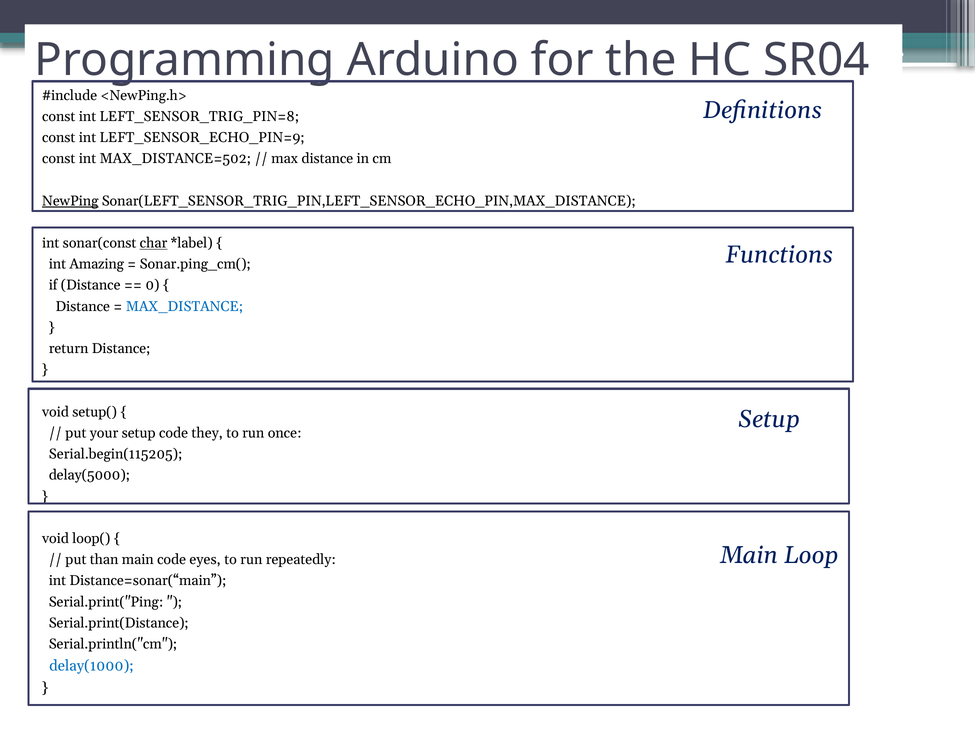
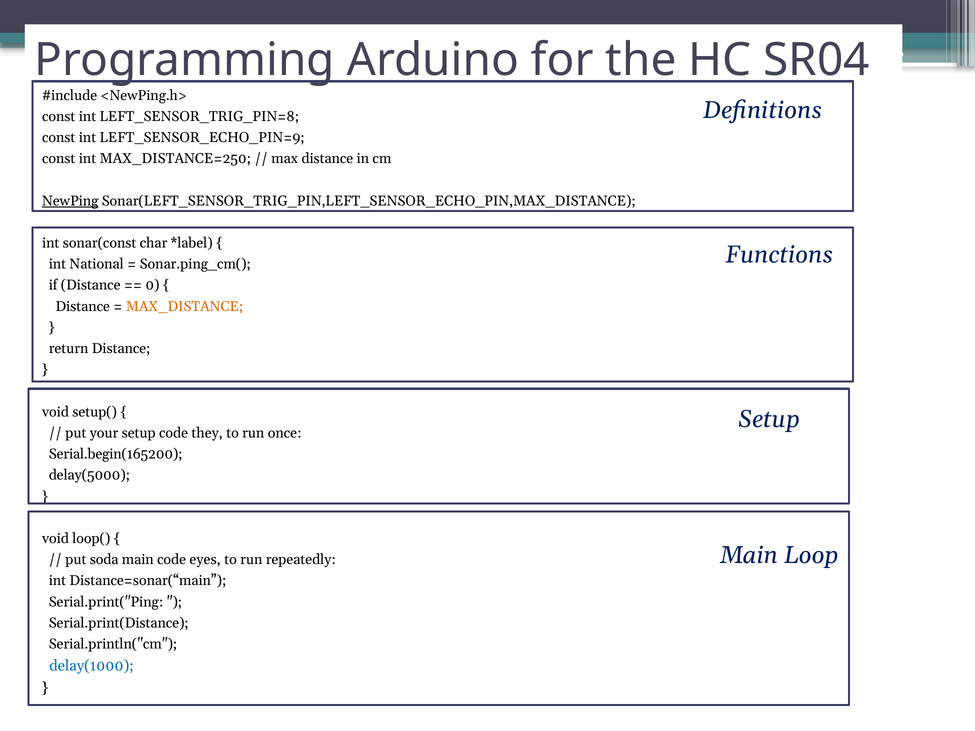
MAX_DISTANCE=502: MAX_DISTANCE=502 -> MAX_DISTANCE=250
char underline: present -> none
Amazing: Amazing -> National
MAX_DISTANCE colour: blue -> orange
Serial.begin(115205: Serial.begin(115205 -> Serial.begin(165200
than: than -> soda
